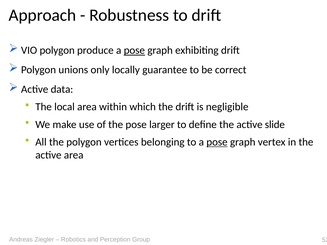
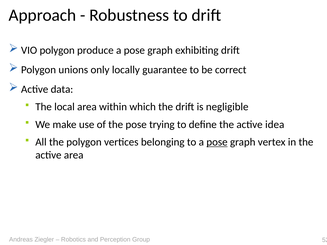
pose at (134, 50) underline: present -> none
larger: larger -> trying
slide: slide -> idea
